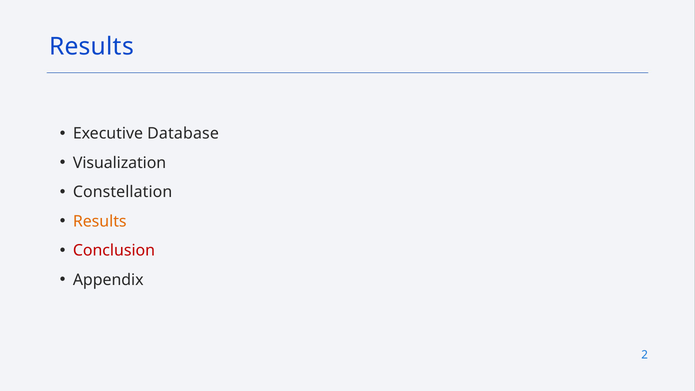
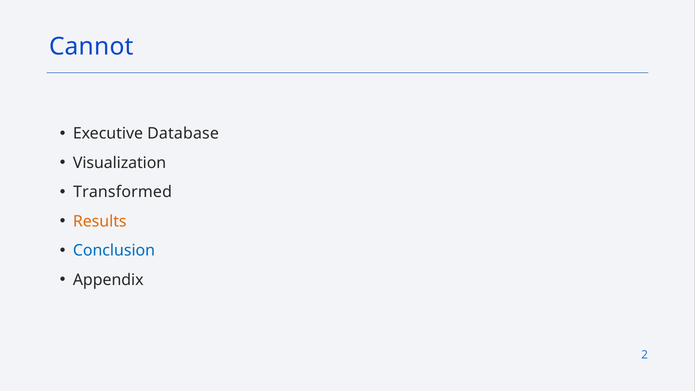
Results at (91, 46): Results -> Cannot
Constellation: Constellation -> Transformed
Conclusion colour: red -> blue
